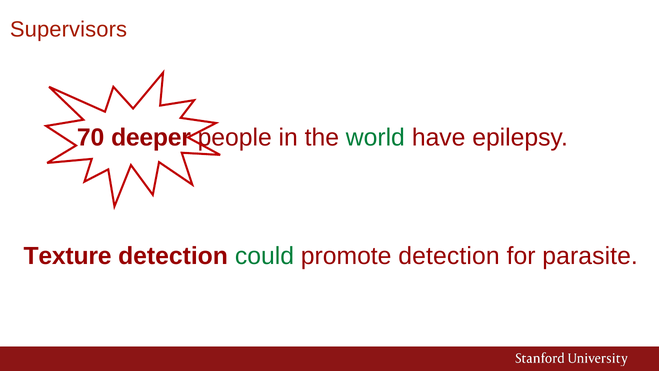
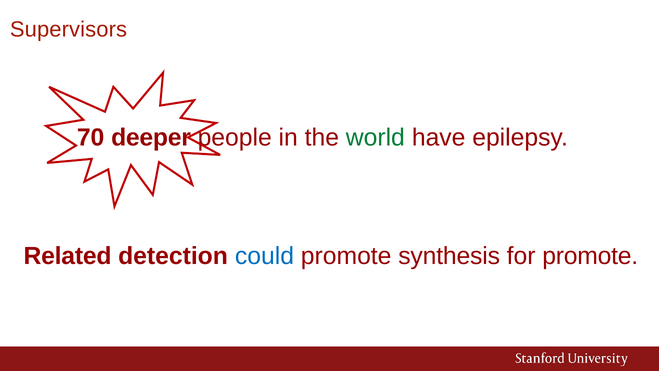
Texture: Texture -> Related
could colour: green -> blue
promote detection: detection -> synthesis
for parasite: parasite -> promote
